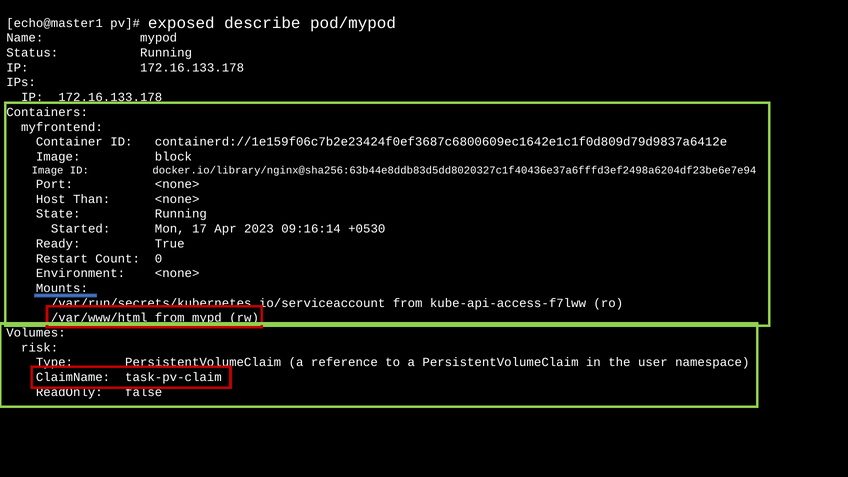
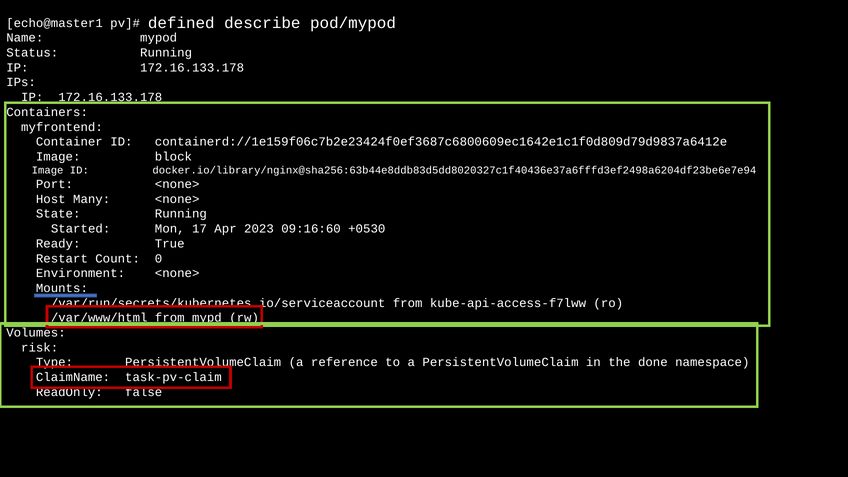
exposed: exposed -> defined
Than: Than -> Many
09:16:14: 09:16:14 -> 09:16:60
user: user -> done
